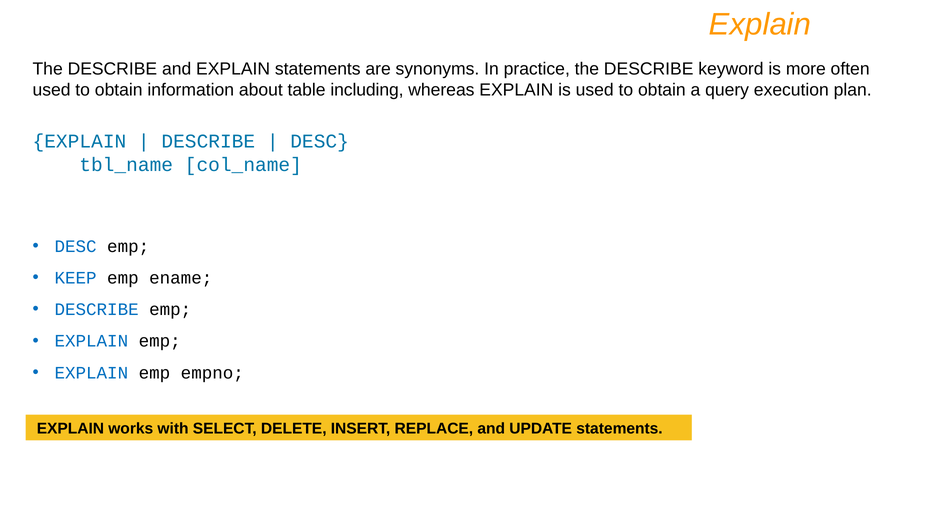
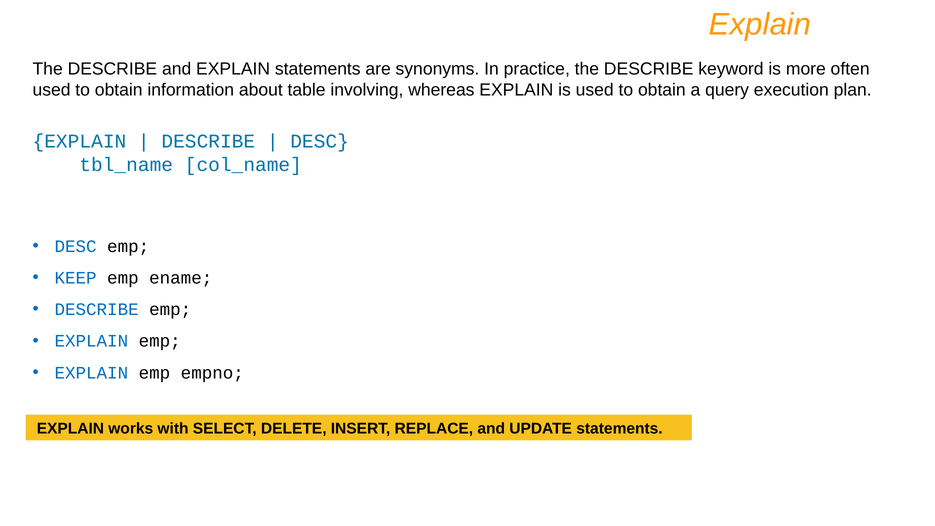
including: including -> involving
